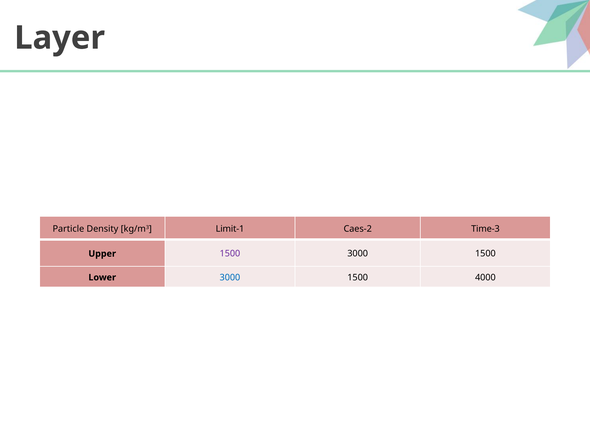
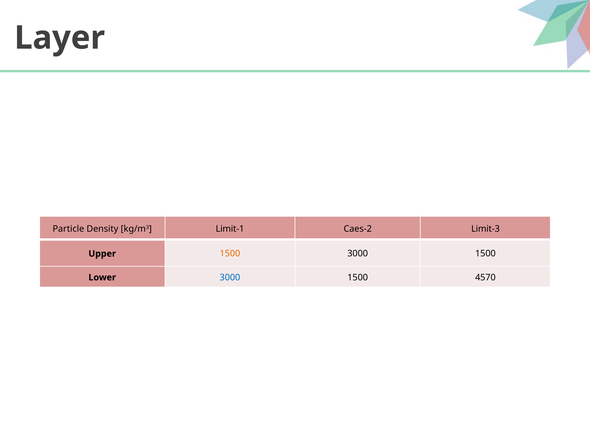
Time-3: Time-3 -> Limit-3
1500 at (230, 254) colour: purple -> orange
4000: 4000 -> 4570
